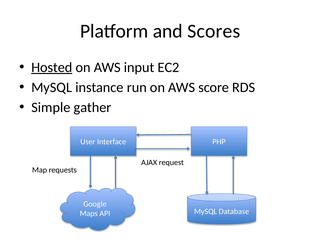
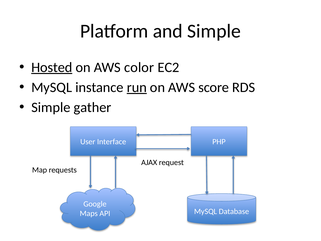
and Scores: Scores -> Simple
input: input -> color
run underline: none -> present
